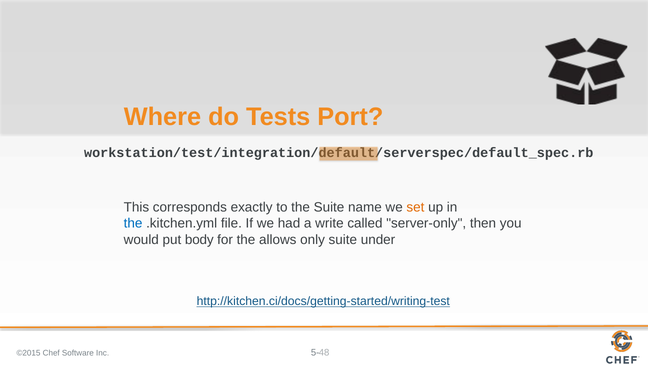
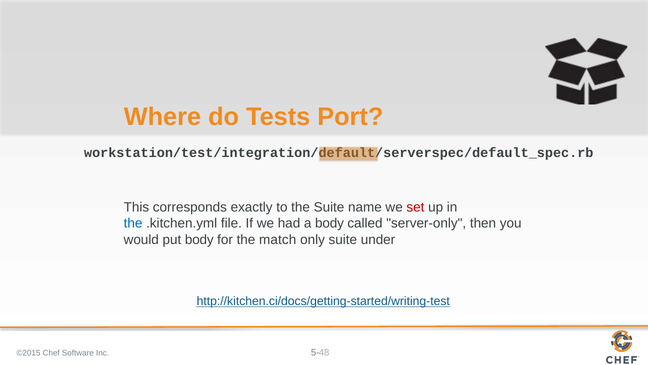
set colour: orange -> red
a write: write -> body
allows: allows -> match
